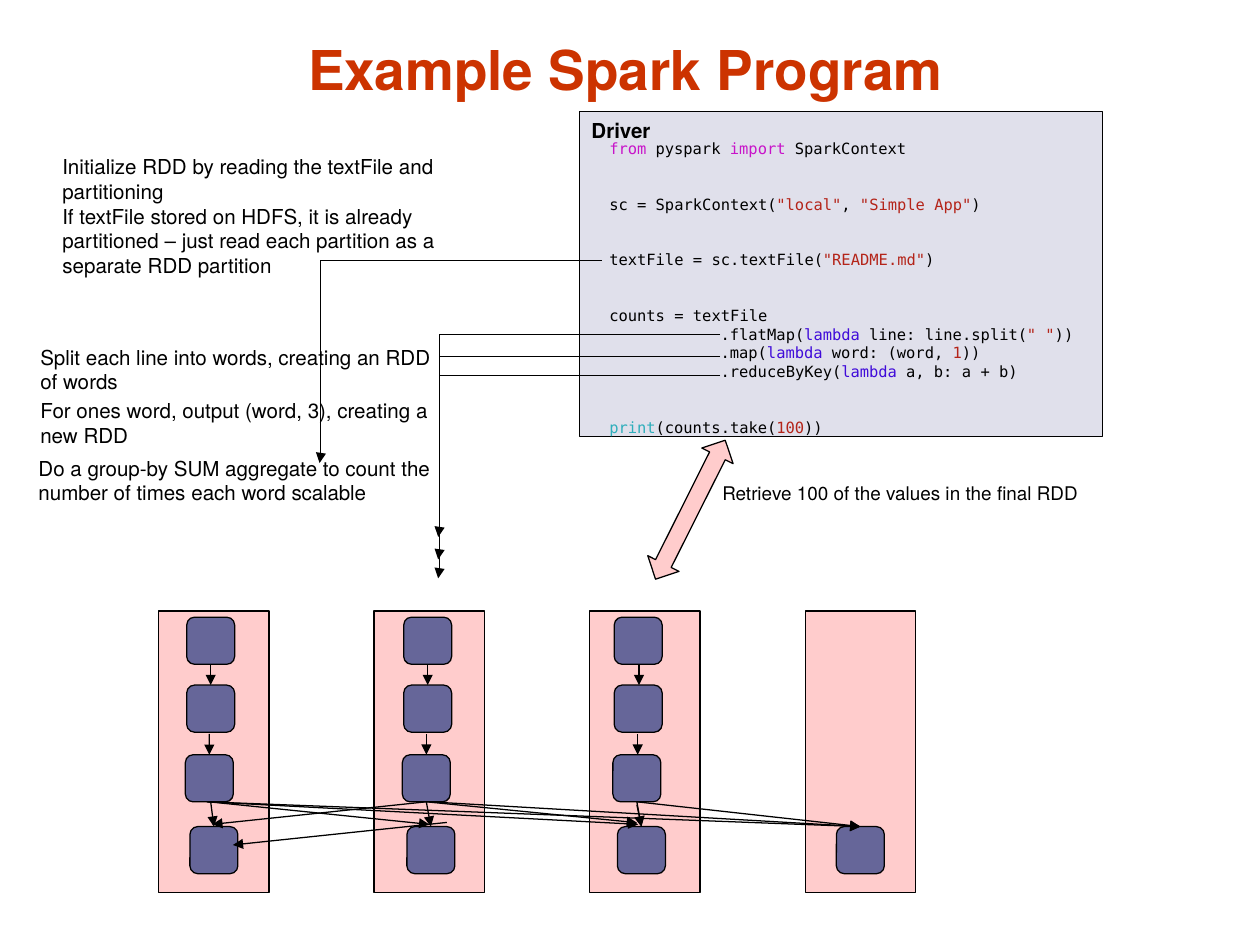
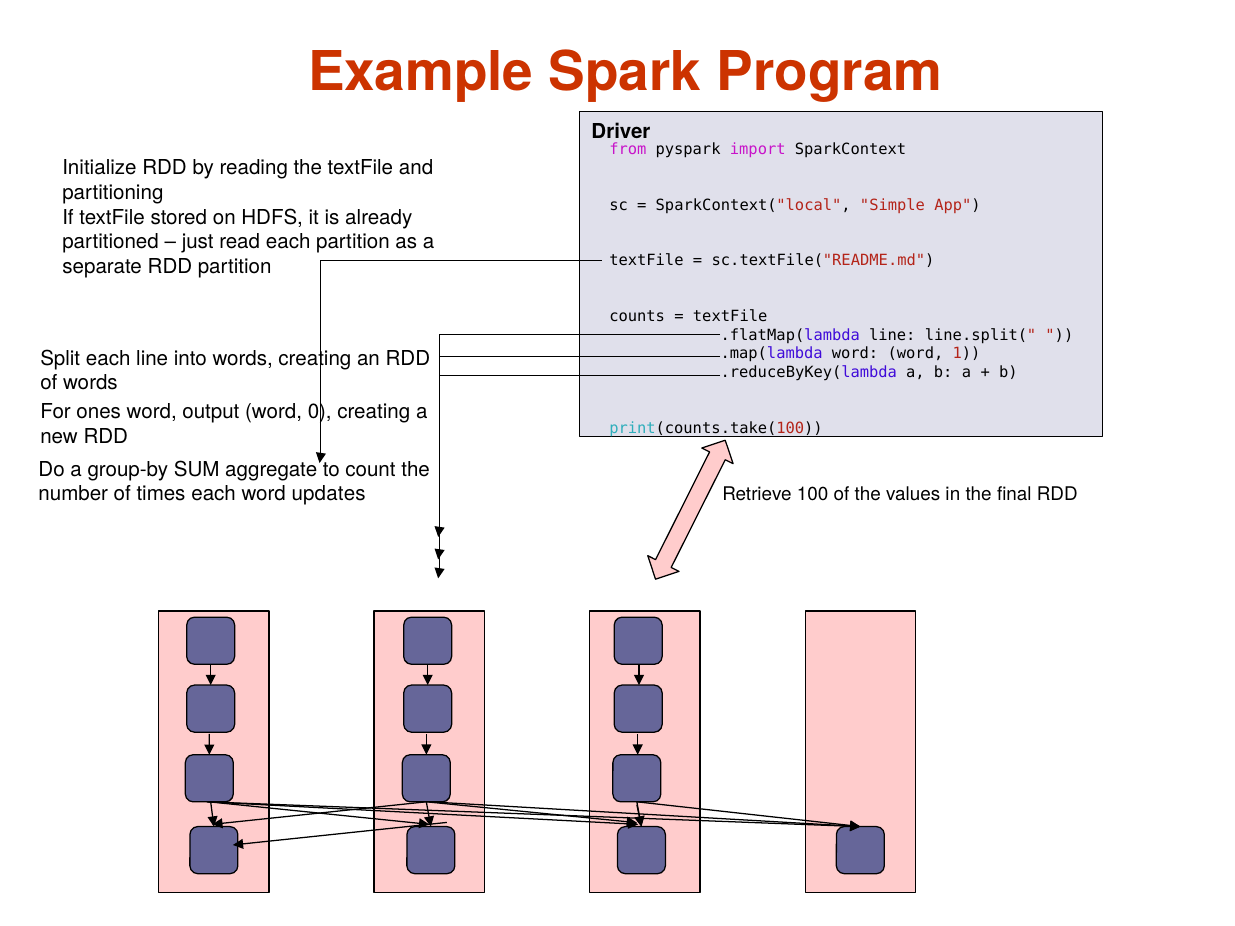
3: 3 -> 0
scalable: scalable -> updates
